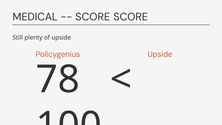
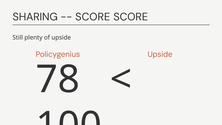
MEDICAL: MEDICAL -> SHARING
